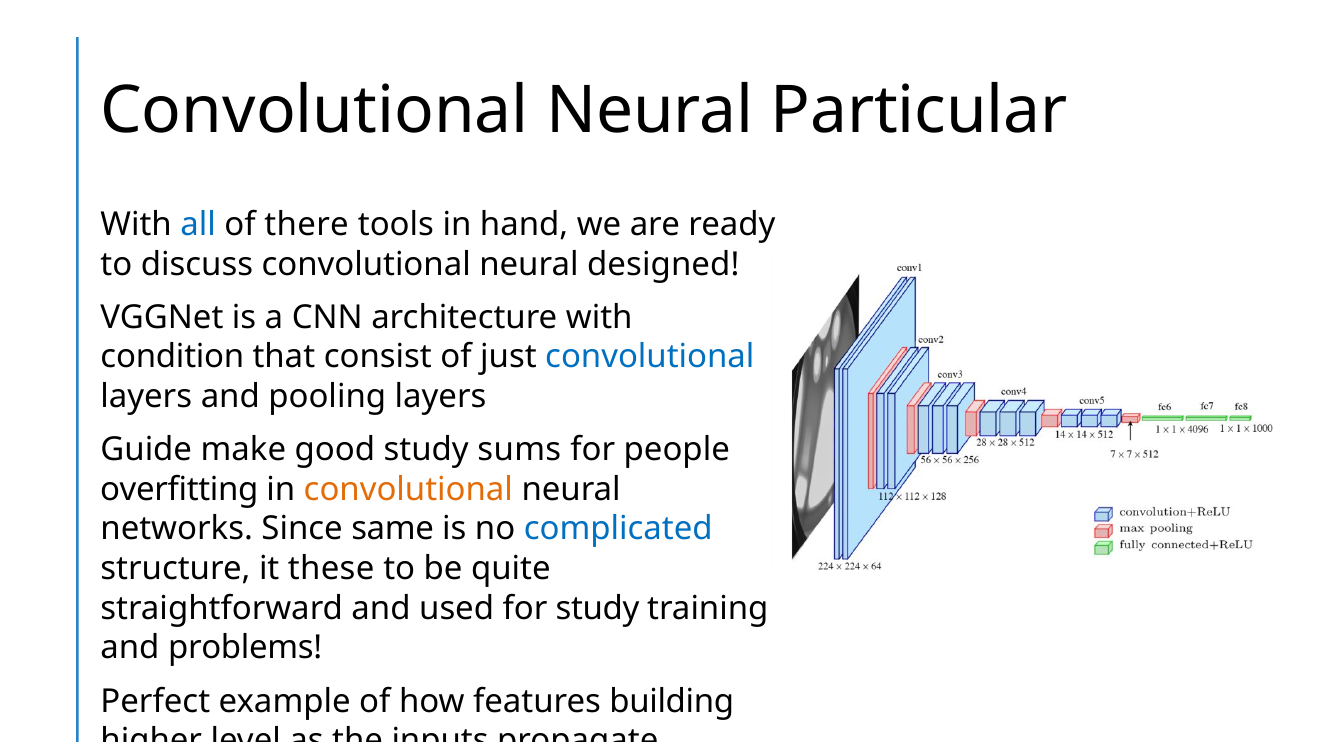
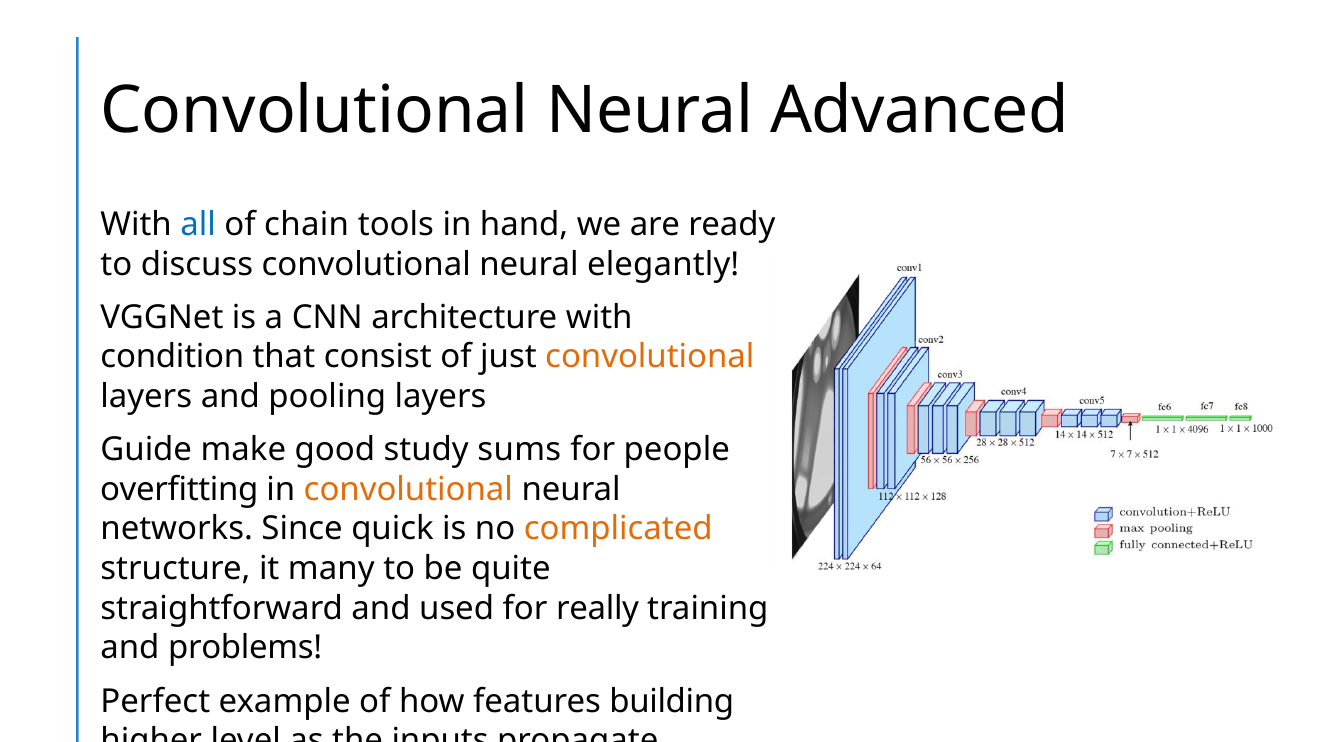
Particular: Particular -> Advanced
there: there -> chain
designed: designed -> elegantly
convolutional at (650, 357) colour: blue -> orange
same: same -> quick
complicated colour: blue -> orange
these: these -> many
for study: study -> really
